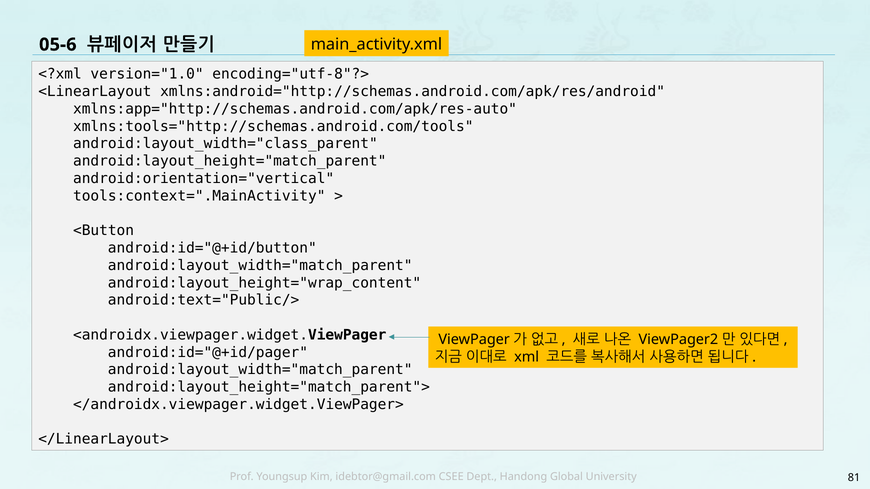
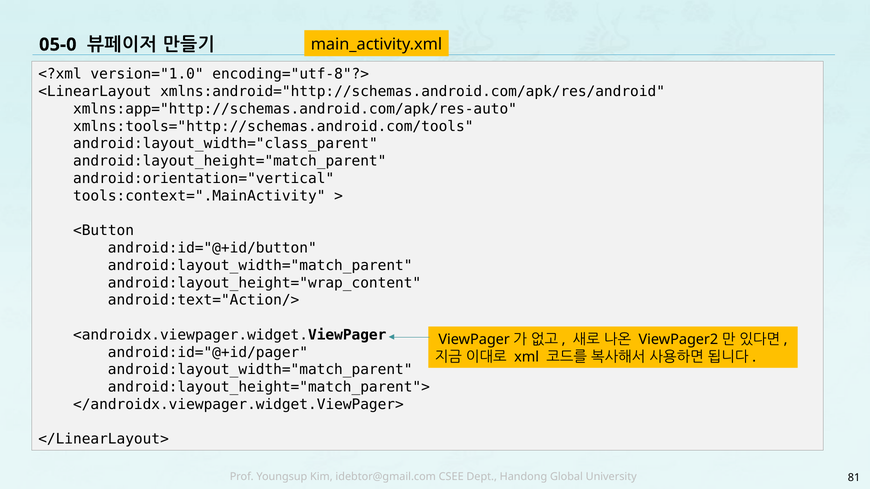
05-6: 05-6 -> 05-0
android:text="Public/>: android:text="Public/> -> android:text="Action/>
